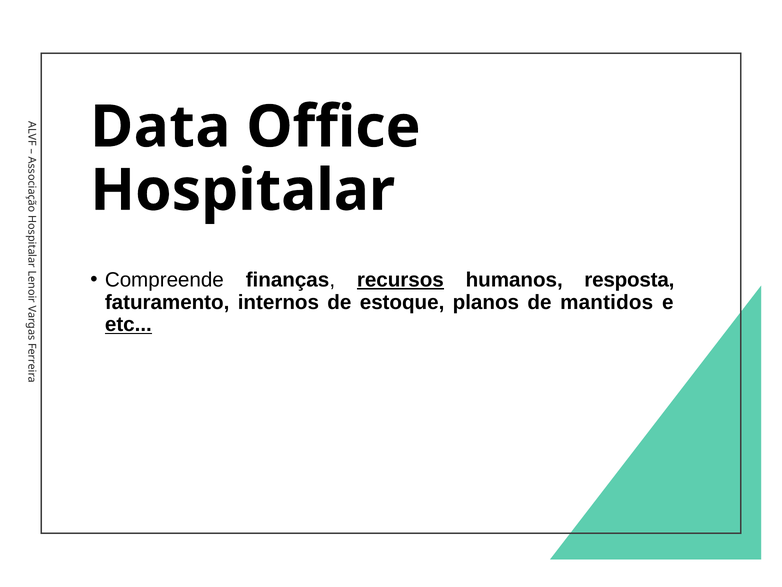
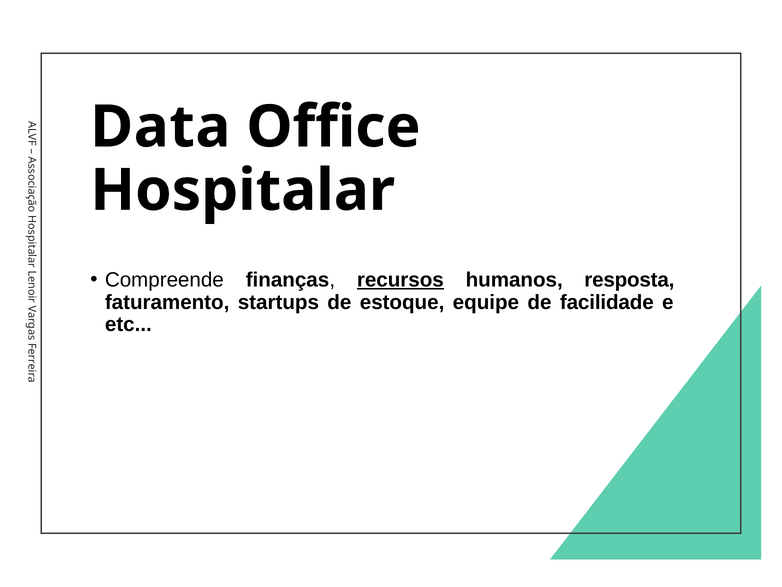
internos: internos -> startups
planos: planos -> equipe
mantidos: mantidos -> facilidade
etc underline: present -> none
